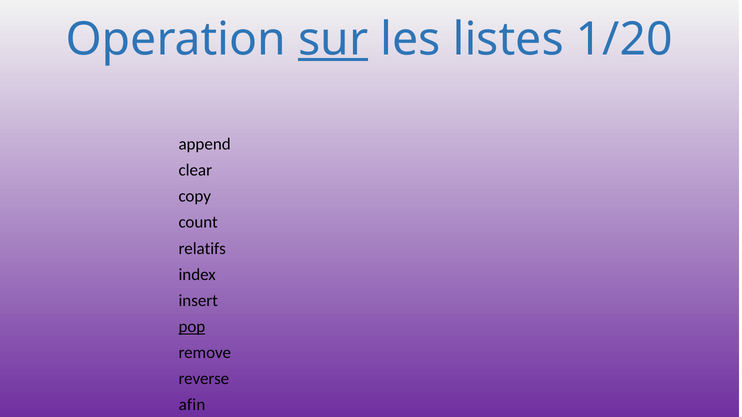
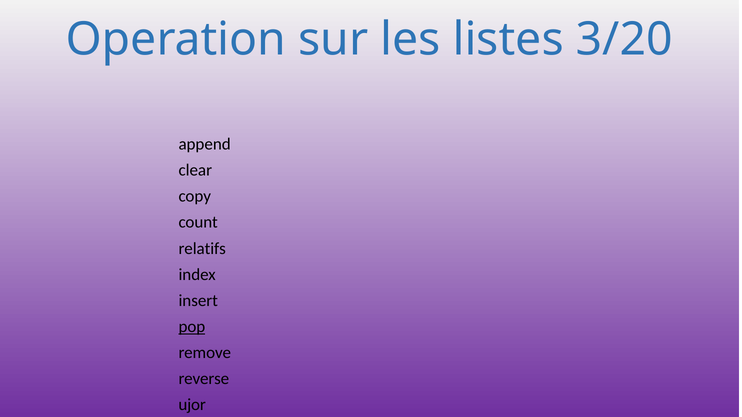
sur underline: present -> none
1/20: 1/20 -> 3/20
afin: afin -> ujor
